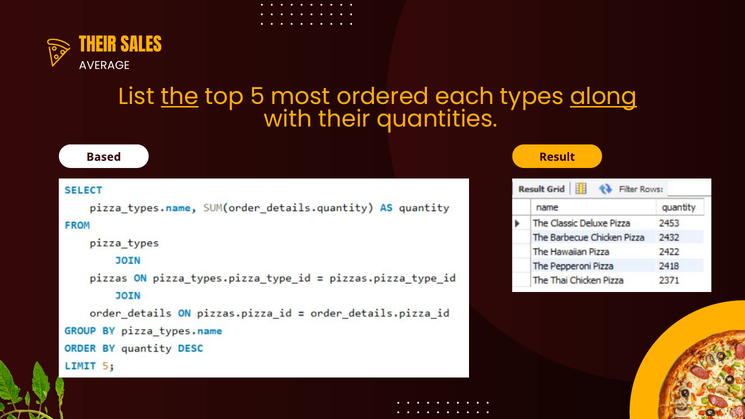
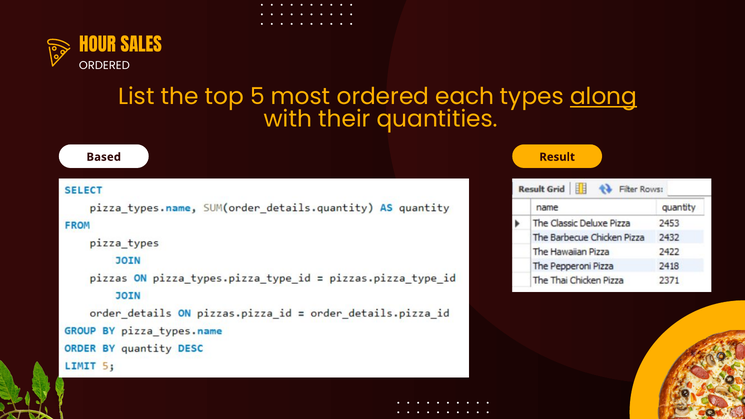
THEIR at (98, 46): THEIR -> HOUR
AVERAGE at (104, 66): AVERAGE -> ORDERED
the underline: present -> none
